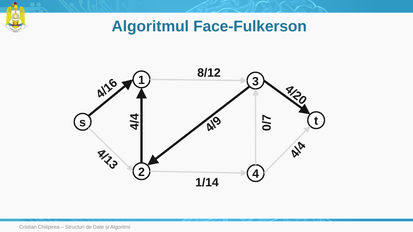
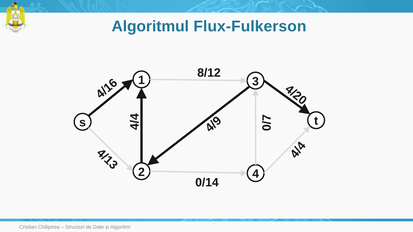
Face-Fulkerson: Face-Fulkerson -> Flux-Fulkerson
1/14: 1/14 -> 0/14
